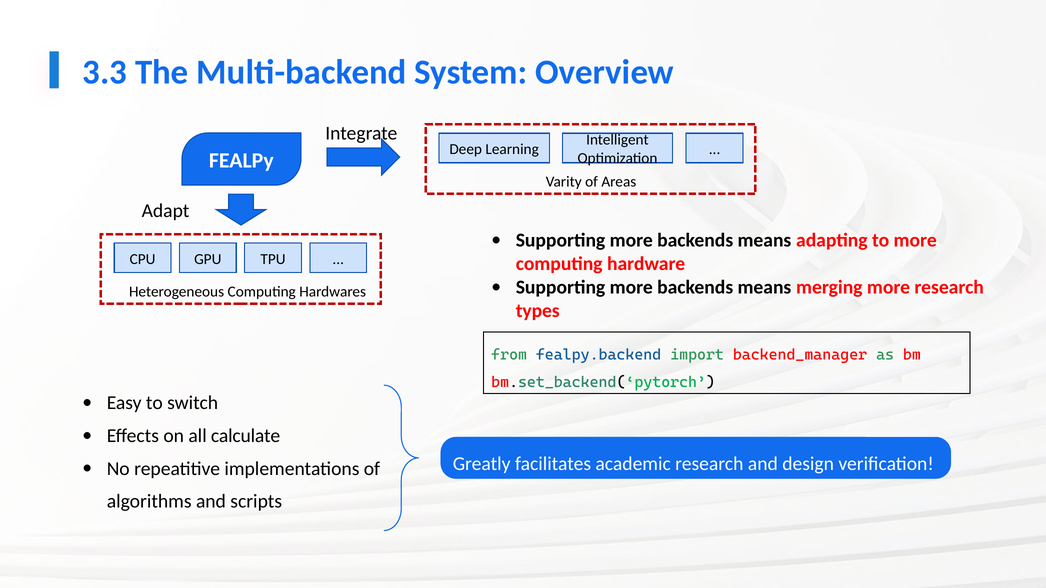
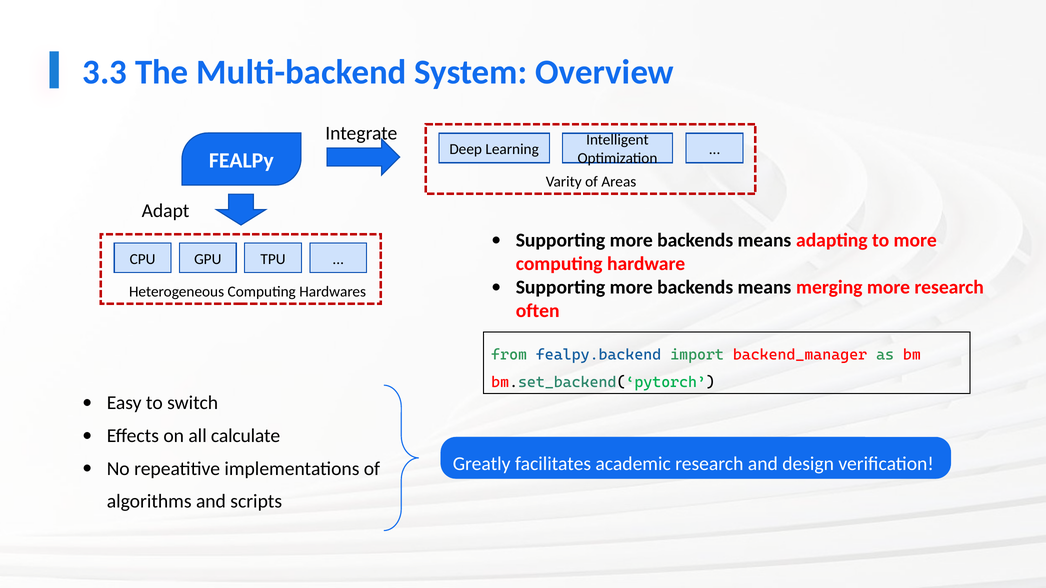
types: types -> often
